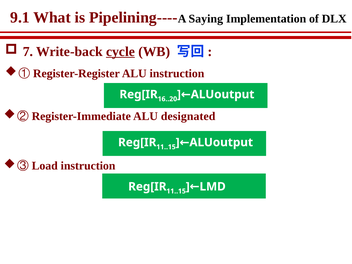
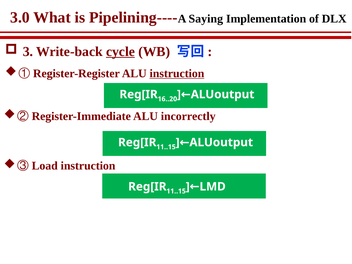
9.1: 9.1 -> 3.0
7: 7 -> 3
instruction at (177, 73) underline: none -> present
designated: designated -> incorrectly
